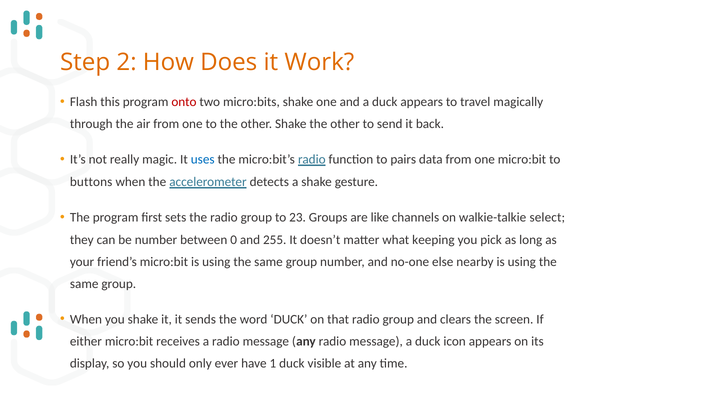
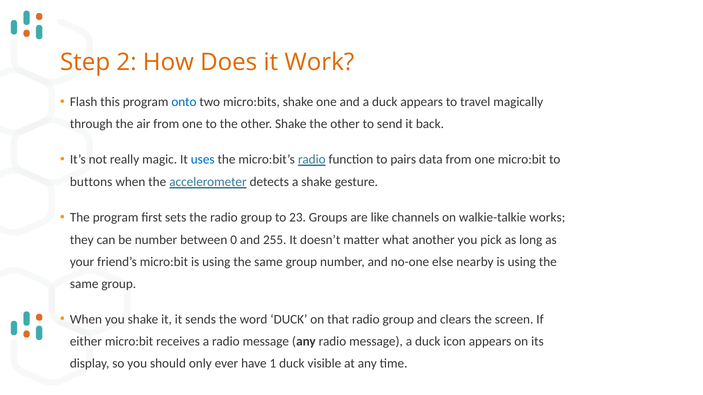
onto colour: red -> blue
select: select -> works
keeping: keeping -> another
